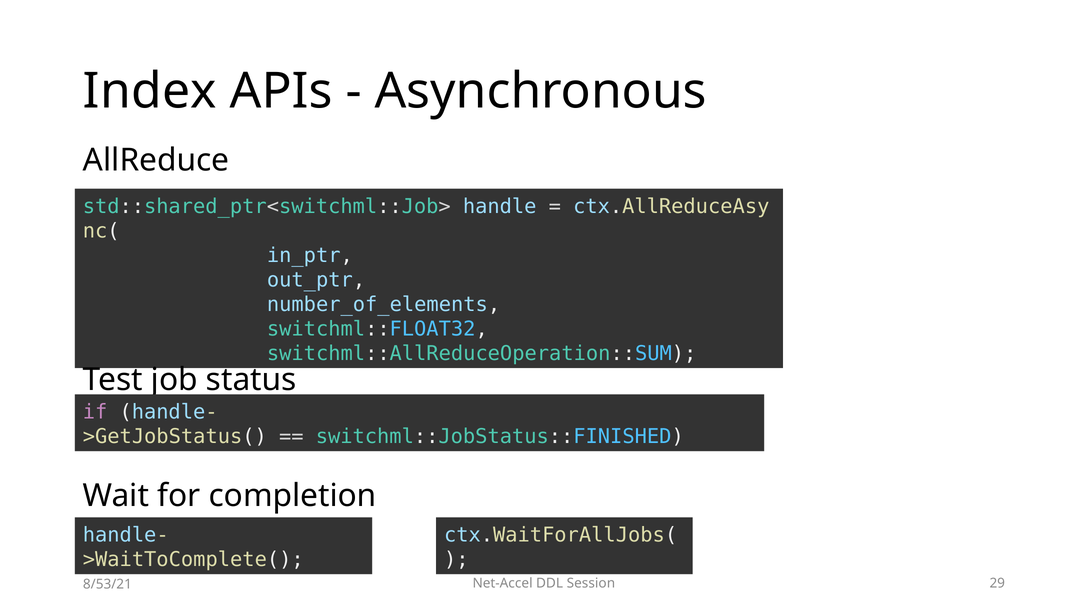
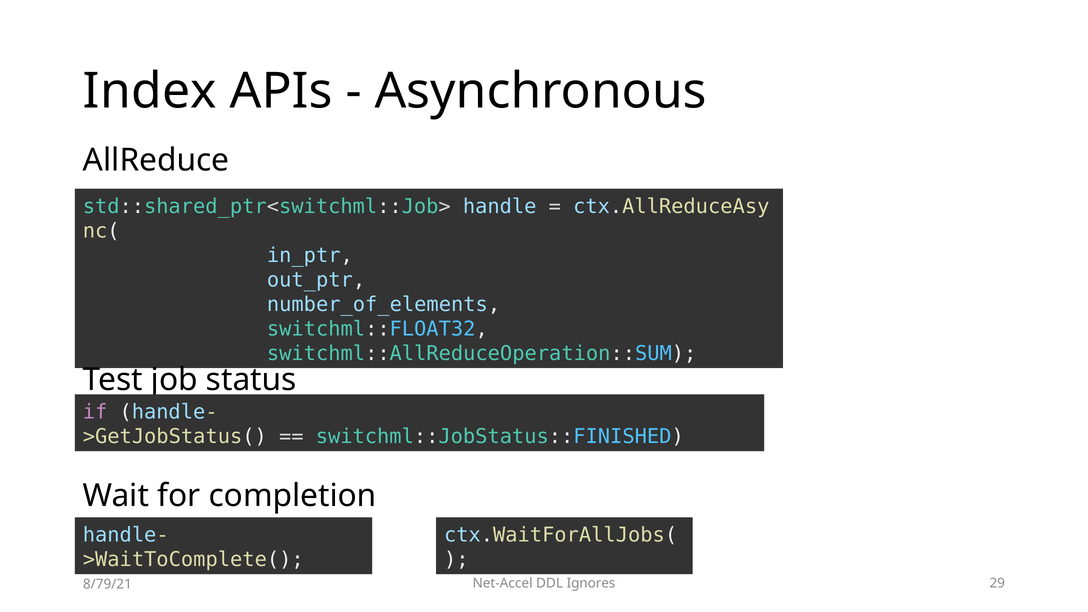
Session: Session -> Ignores
8/53/21: 8/53/21 -> 8/79/21
